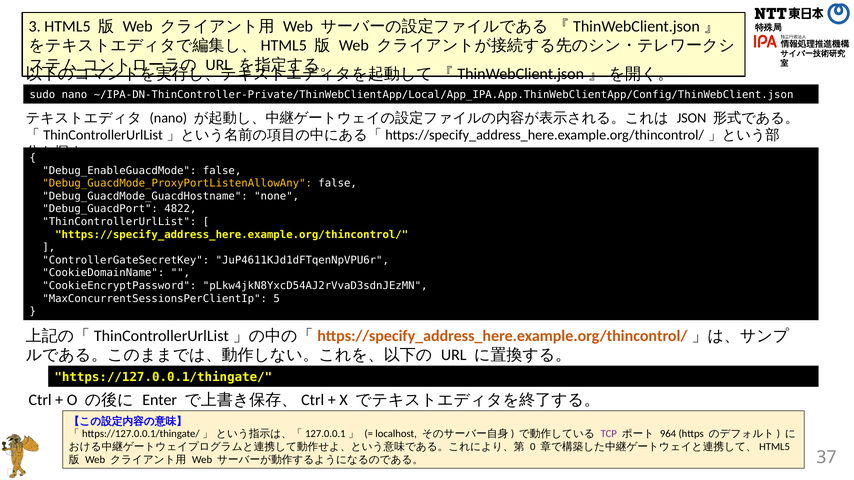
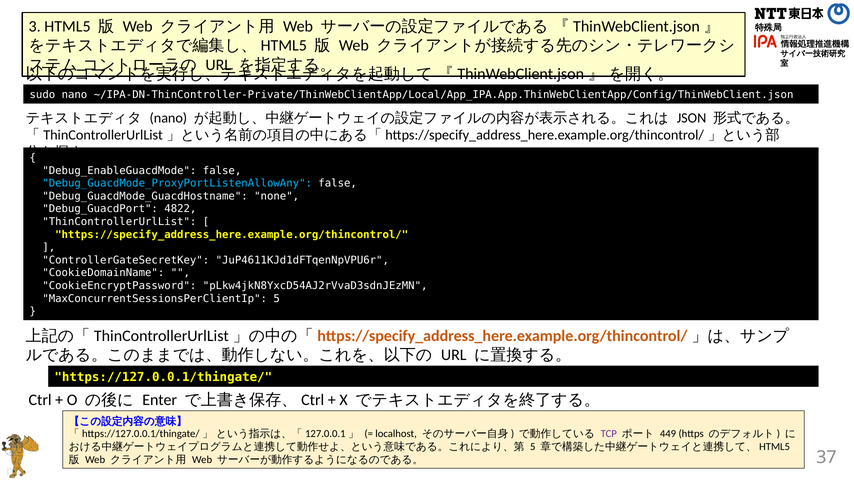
Debug_GuacdMode_ProxyPortListenAllowAny colour: yellow -> light blue
964: 964 -> 449
0 at (533, 447): 0 -> 5
